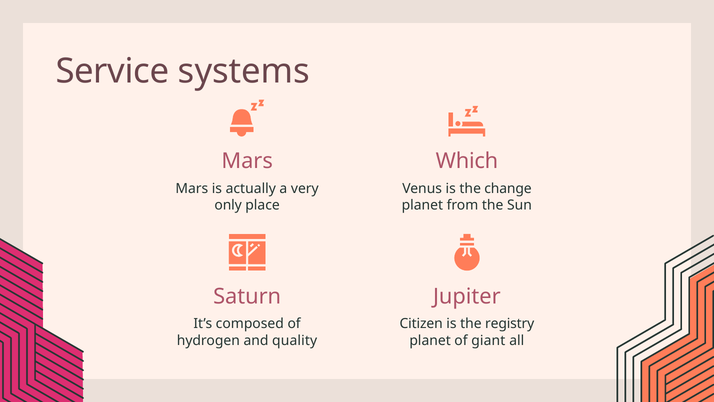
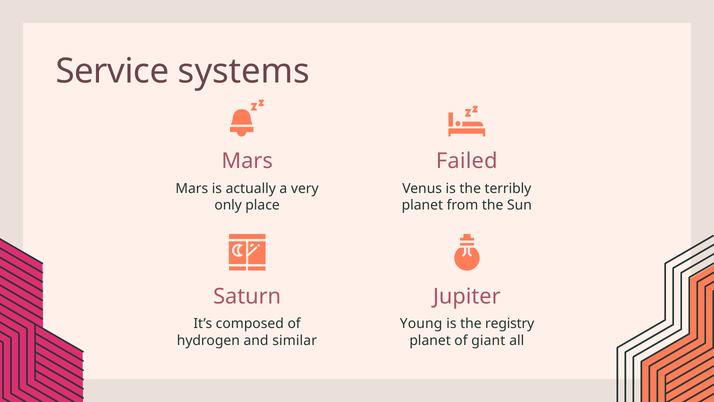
Which: Which -> Failed
change: change -> terribly
Citizen: Citizen -> Young
quality: quality -> similar
